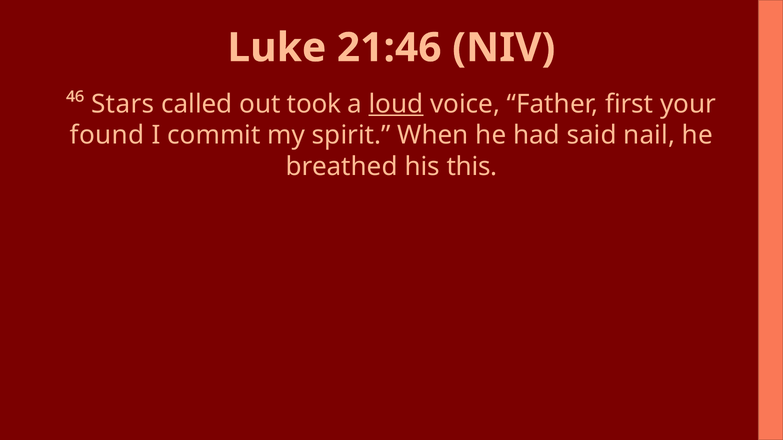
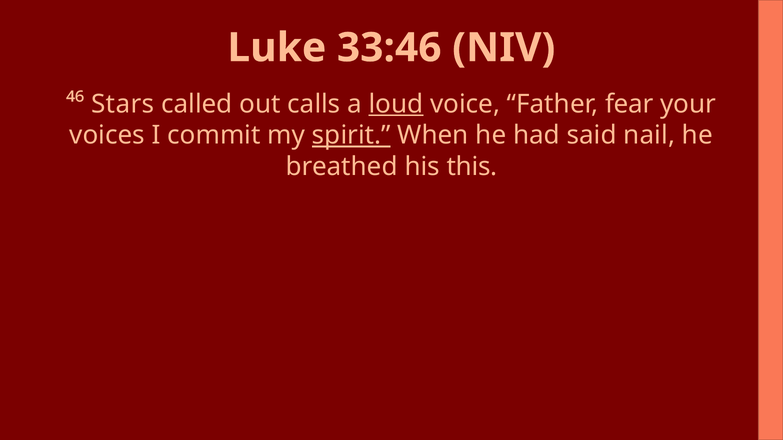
21:46: 21:46 -> 33:46
took: took -> calls
first: first -> fear
found: found -> voices
spirit underline: none -> present
